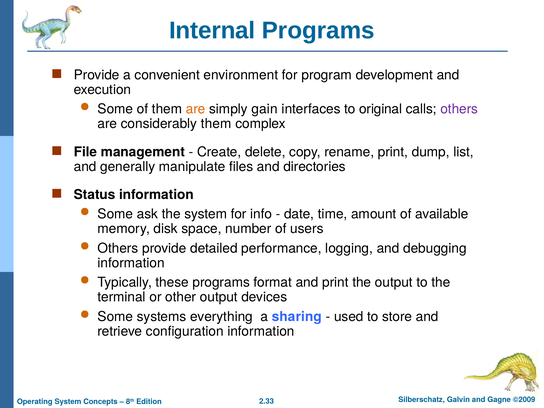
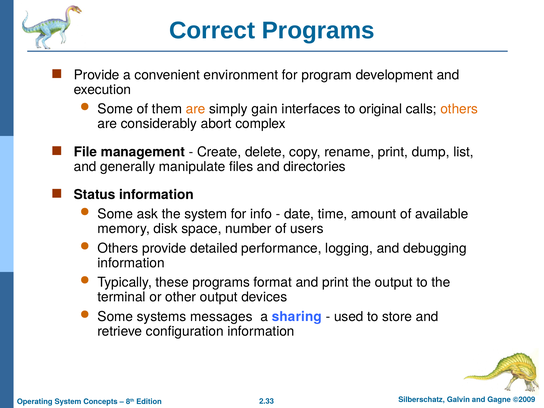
Internal: Internal -> Correct
others at (459, 109) colour: purple -> orange
considerably them: them -> abort
everything: everything -> messages
